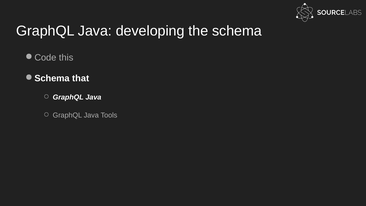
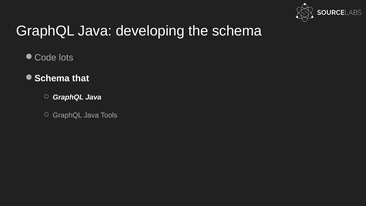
this: this -> lots
